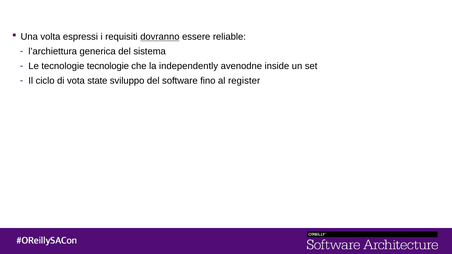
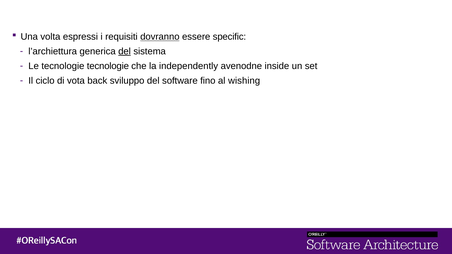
reliable: reliable -> specific
del at (125, 51) underline: none -> present
state: state -> back
register: register -> wishing
